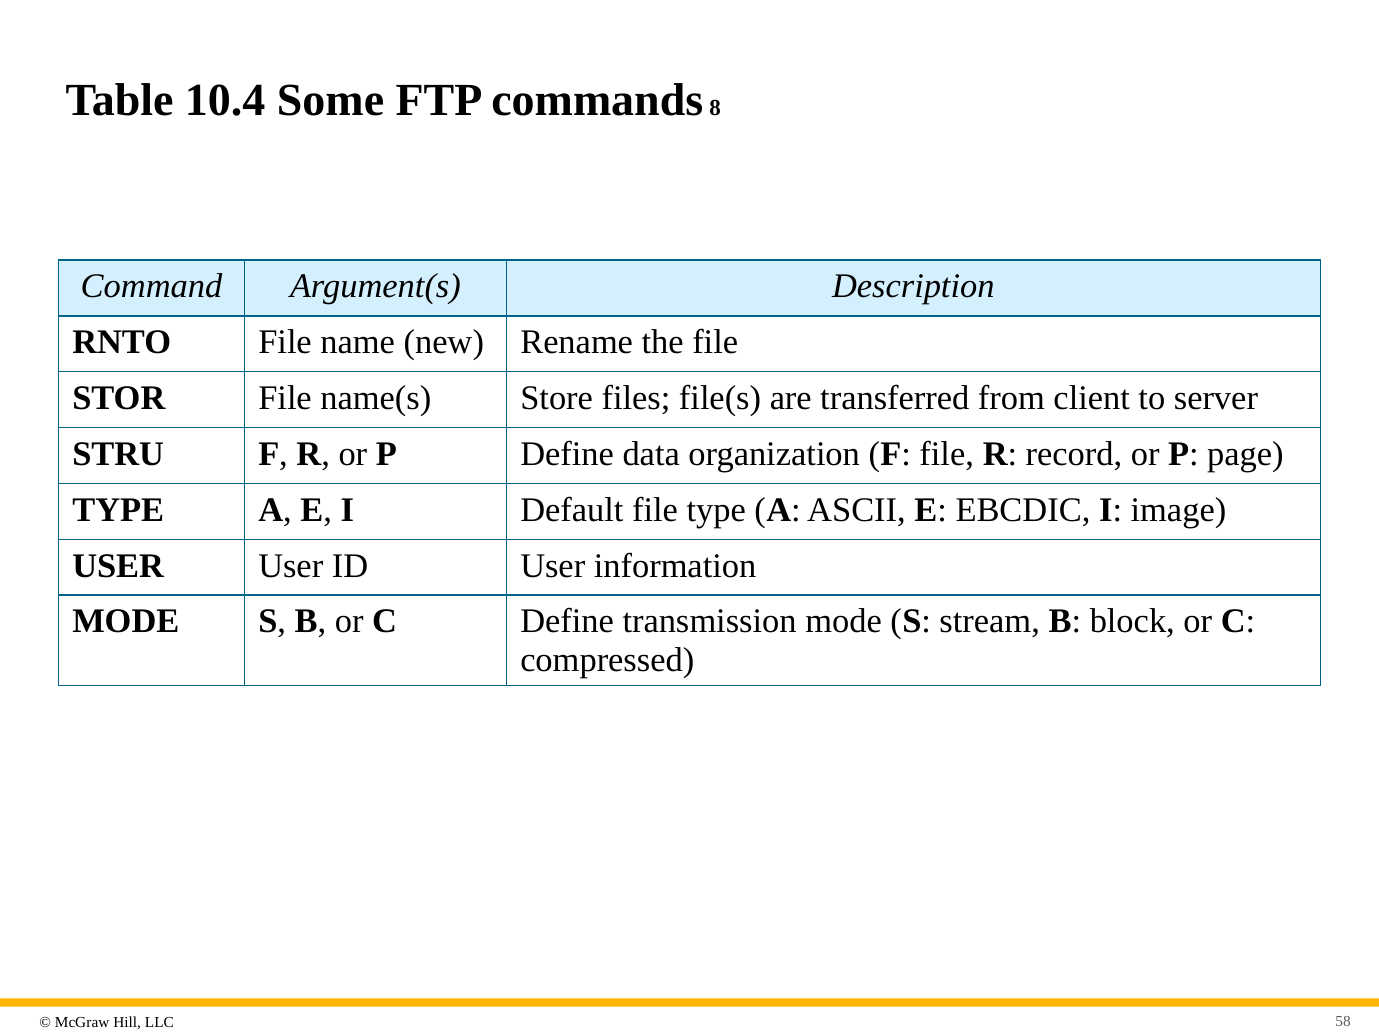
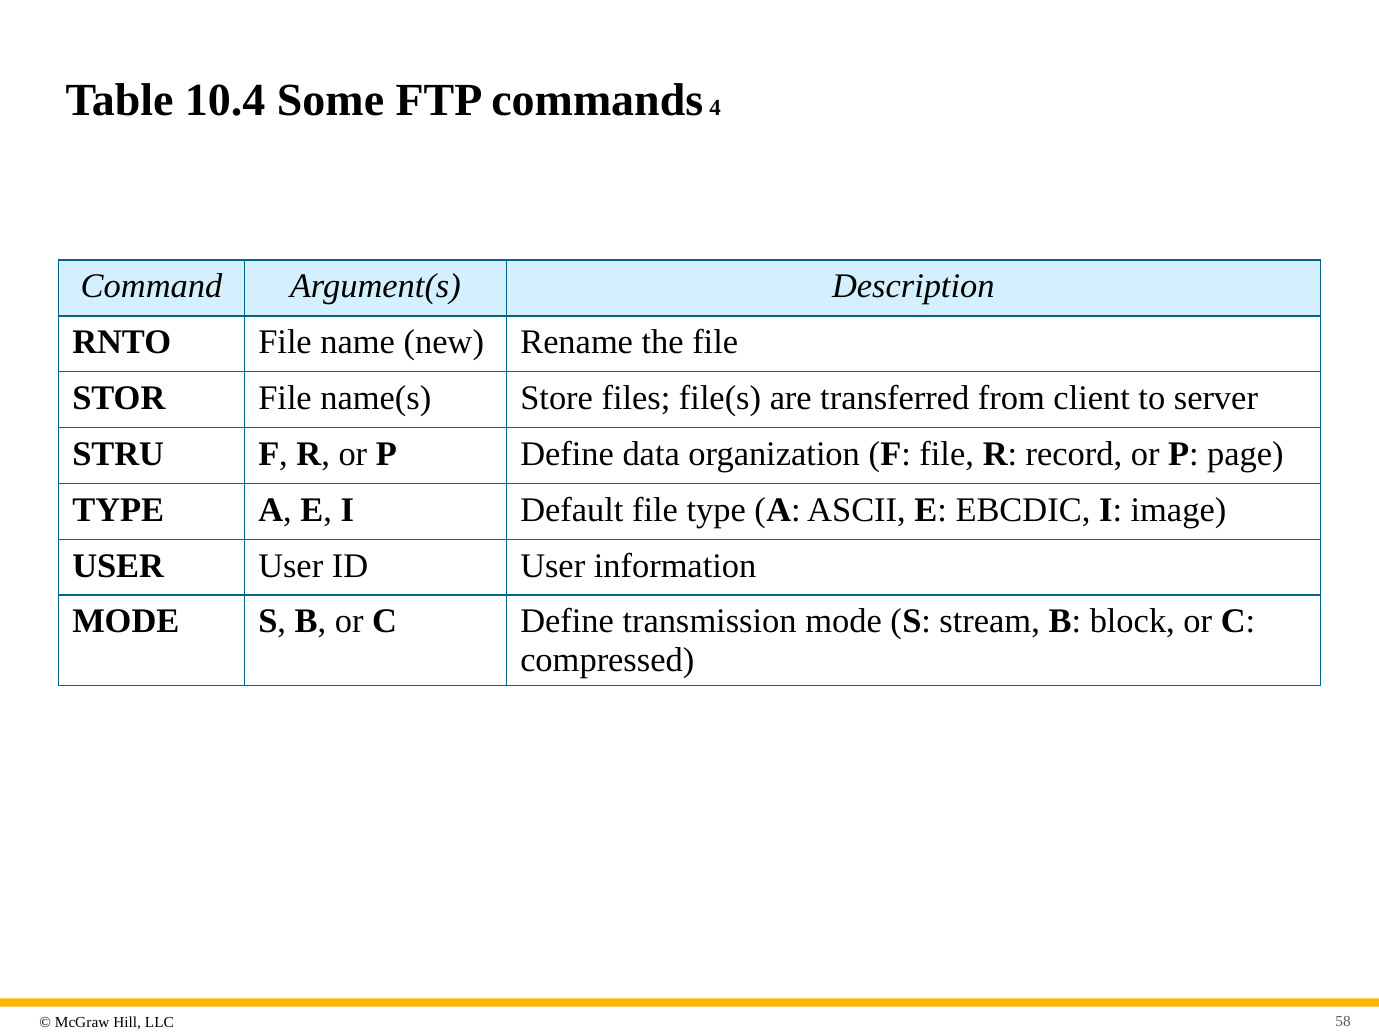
8: 8 -> 4
